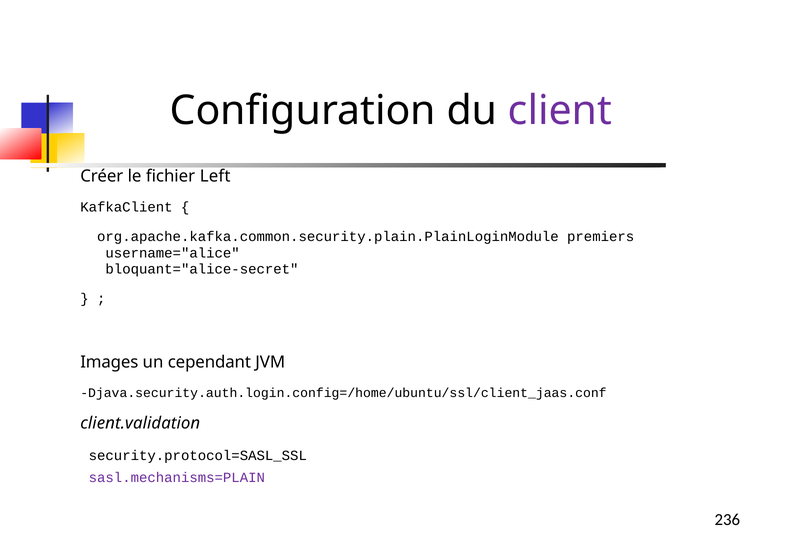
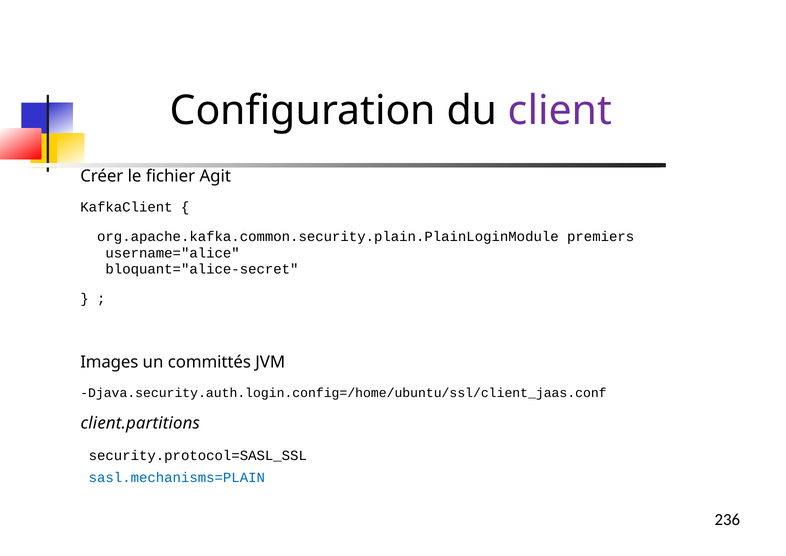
Left: Left -> Agit
cependant: cependant -> committés
client.validation: client.validation -> client.partitions
sasl.mechanisms=PLAIN colour: purple -> blue
